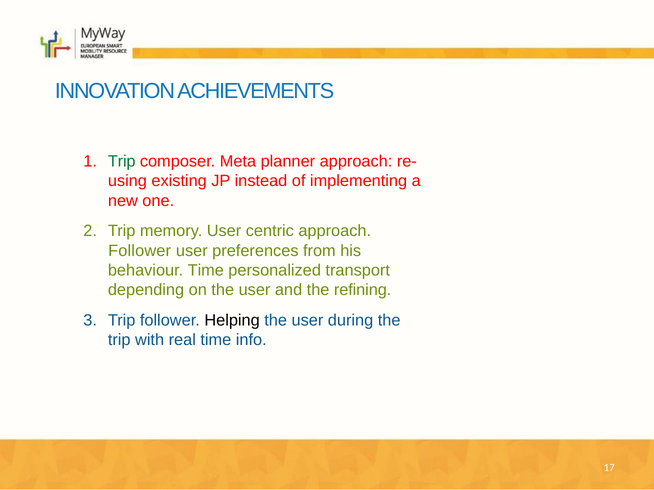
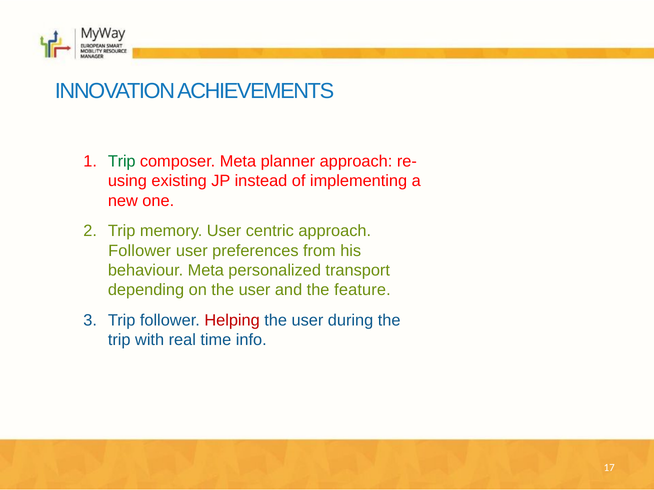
behaviour Time: Time -> Meta
refining: refining -> feature
Helping colour: black -> red
